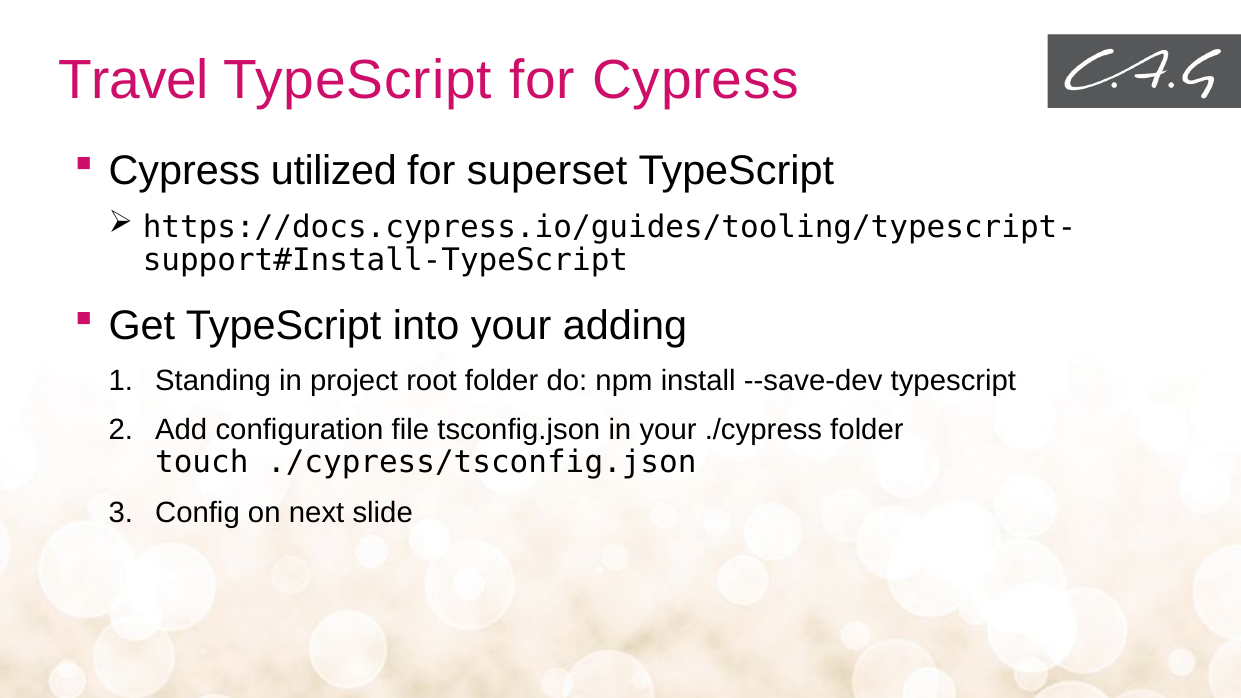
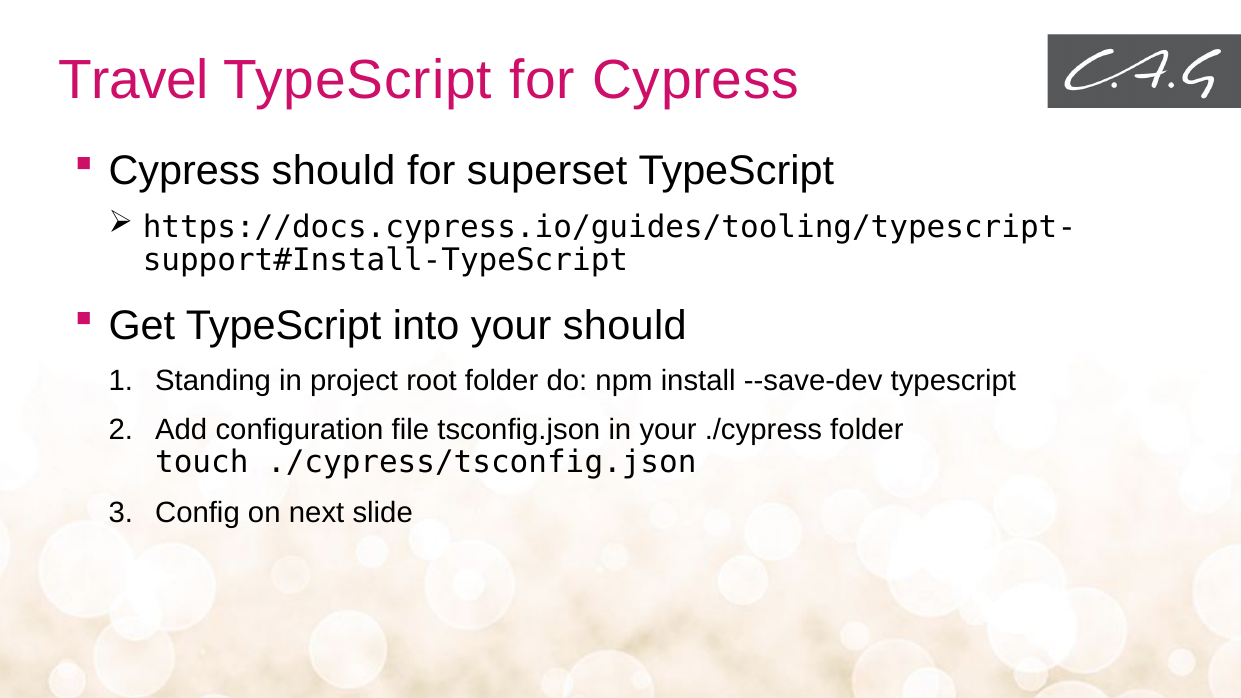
Cypress utilized: utilized -> should
your adding: adding -> should
